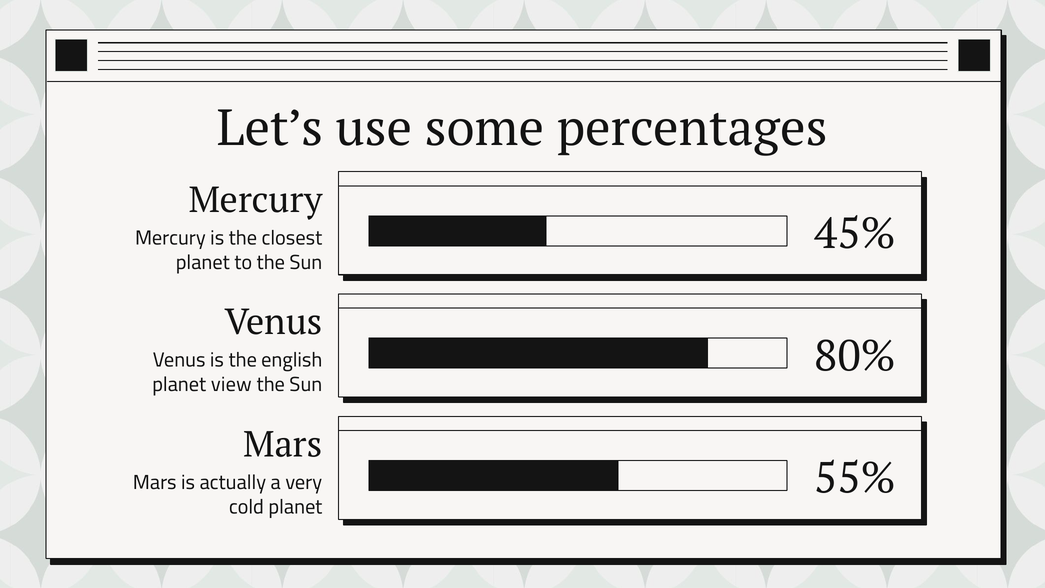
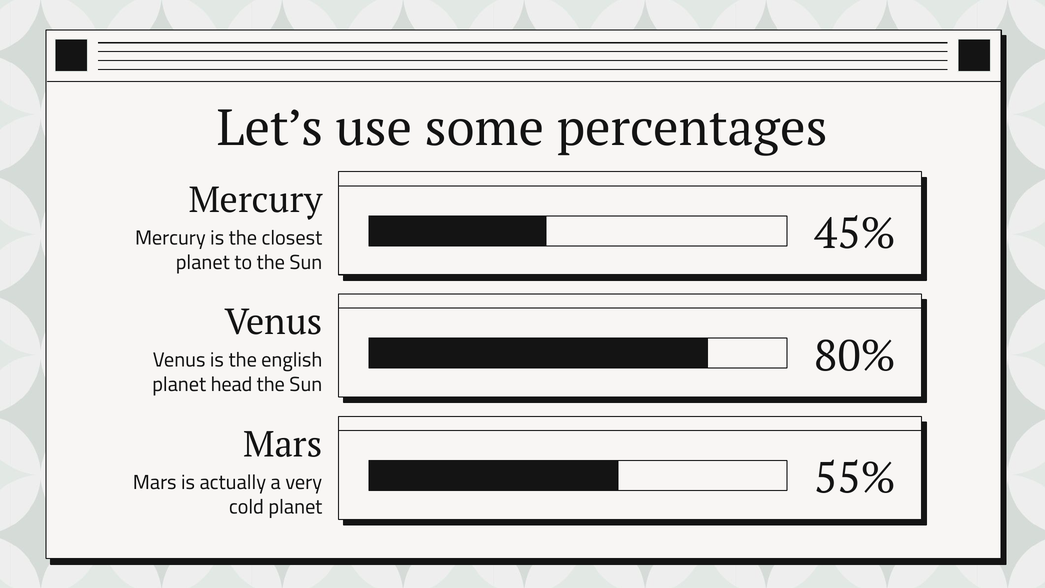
view: view -> head
